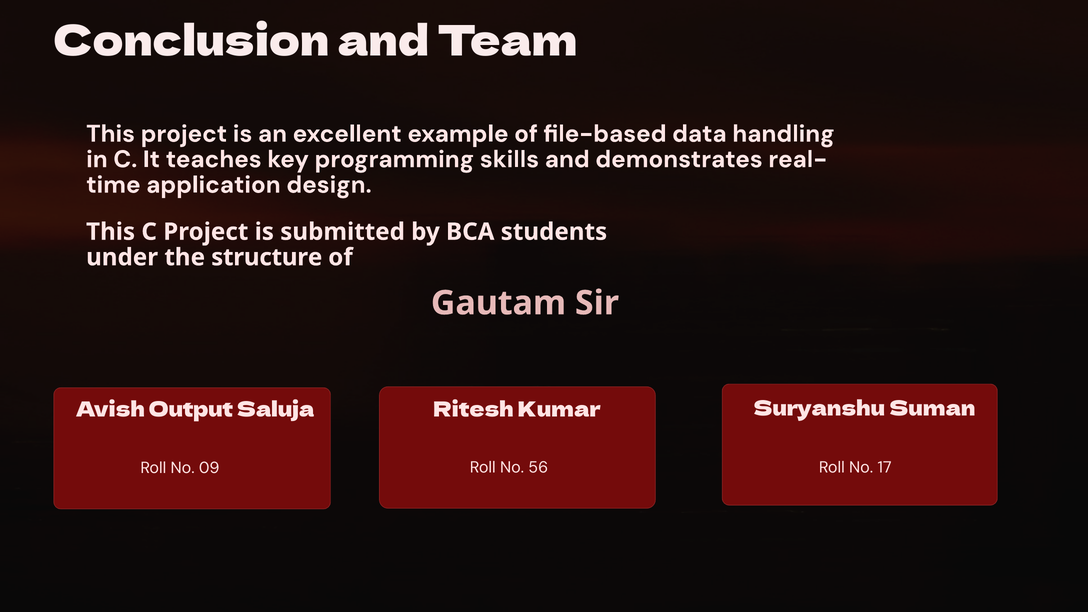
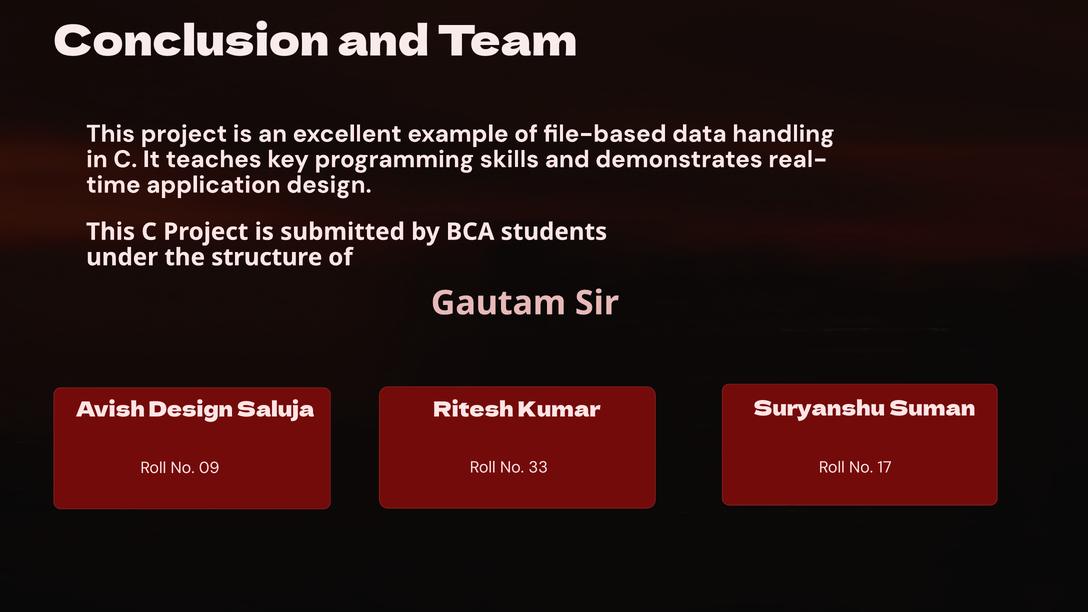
Avish Output: Output -> Design
56: 56 -> 33
